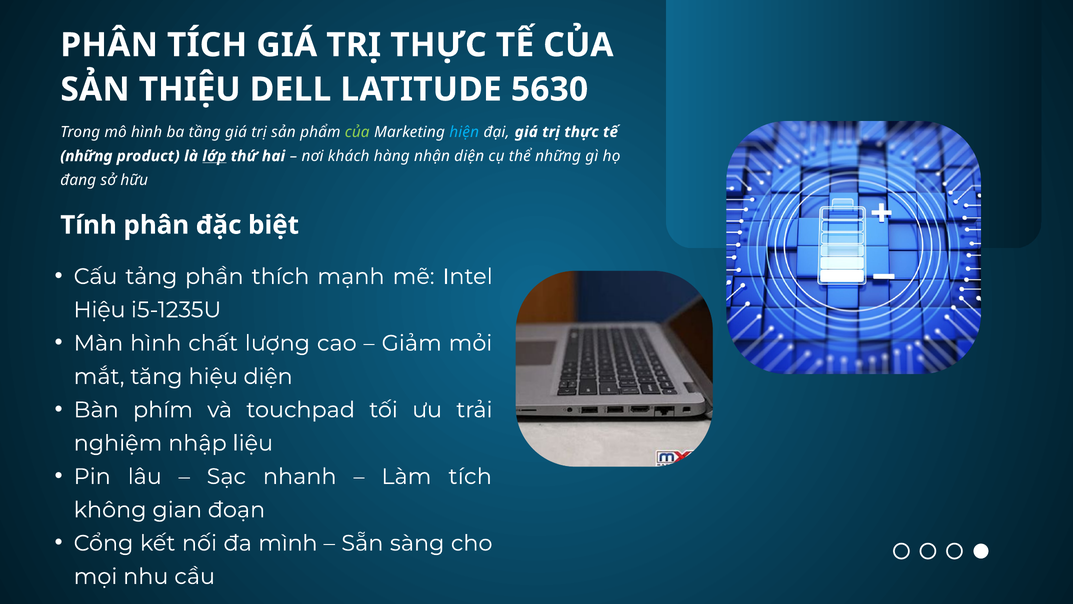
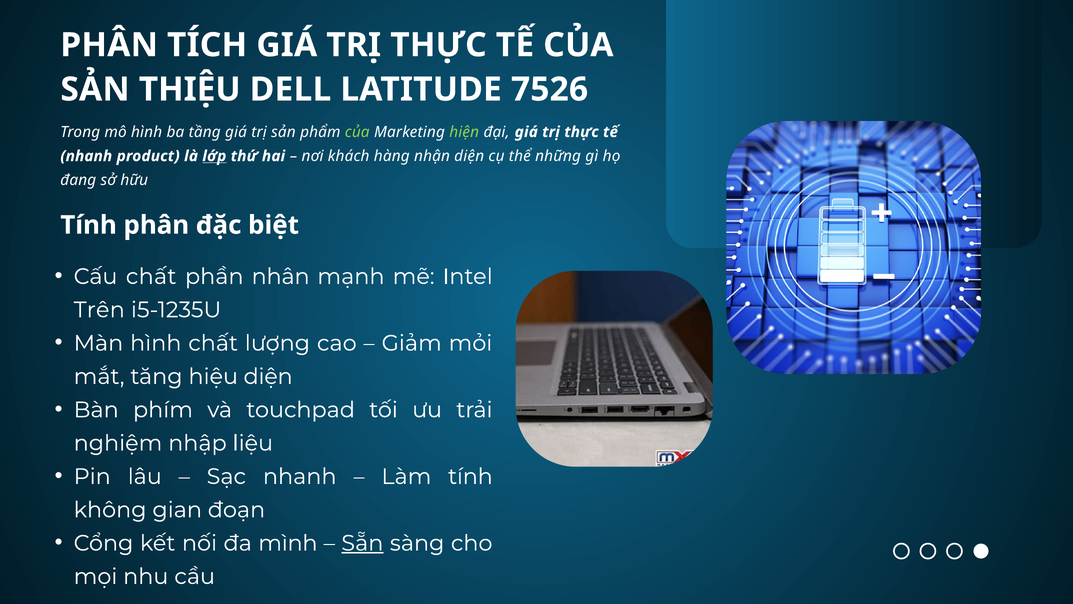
5630: 5630 -> 7526
hiện colour: light blue -> light green
những at (86, 156): những -> nhanh
Cấu tảng: tảng -> chất
thích: thích -> nhân
Hiệu at (99, 310): Hiệu -> Trên
Làm tích: tích -> tính
Sẵn underline: none -> present
